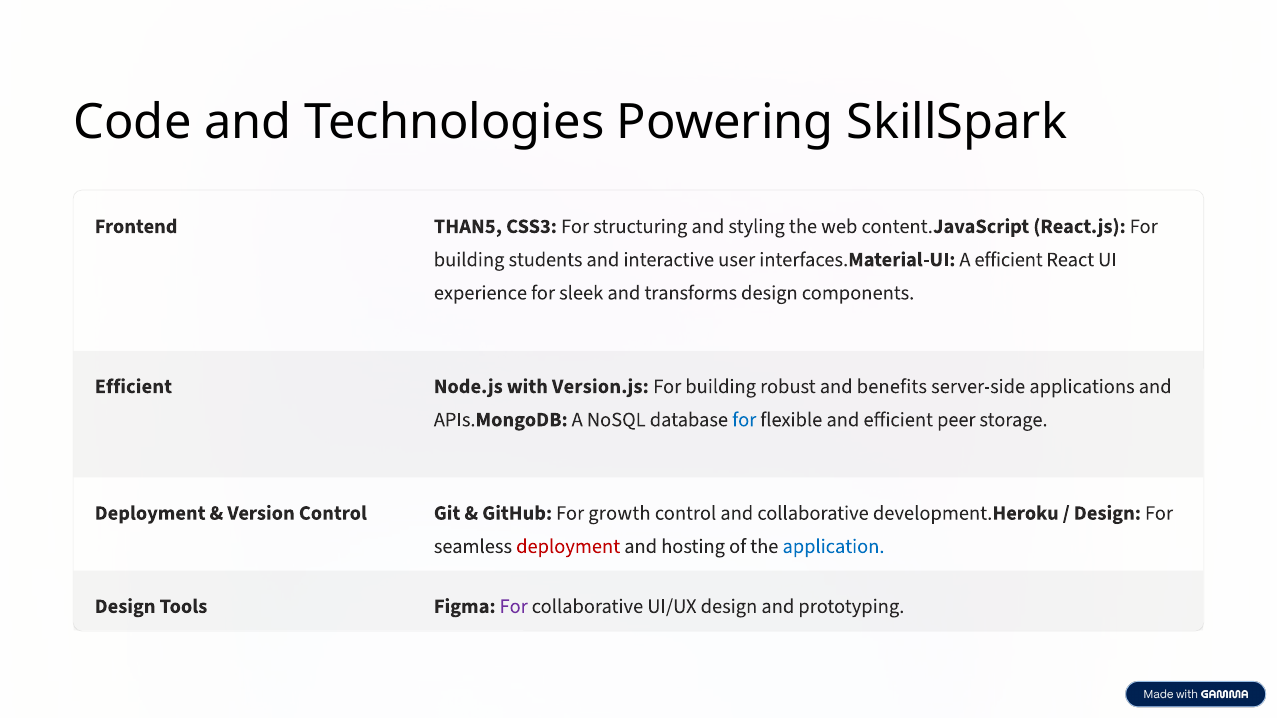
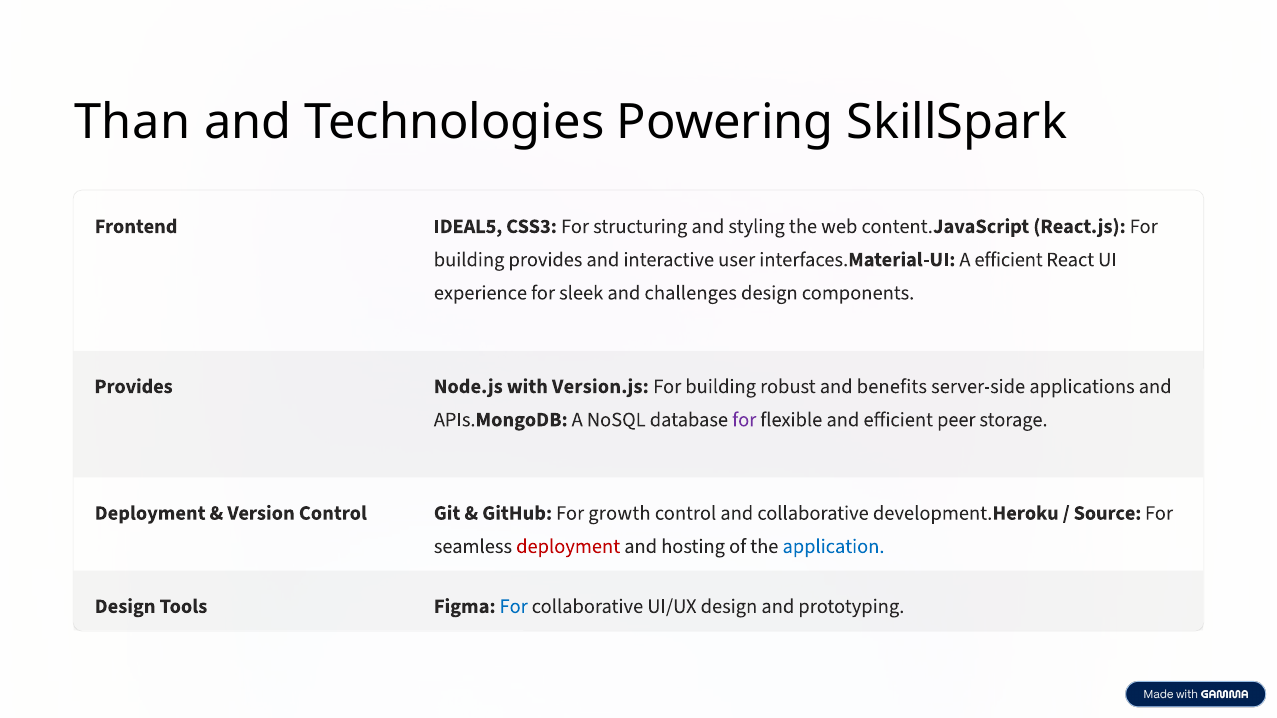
Code: Code -> Than
THAN5: THAN5 -> IDEAL5
building students: students -> provides
transforms: transforms -> challenges
Efficient at (133, 386): Efficient -> Provides
for at (744, 420) colour: blue -> purple
Design at (1107, 513): Design -> Source
For at (514, 606) colour: purple -> blue
